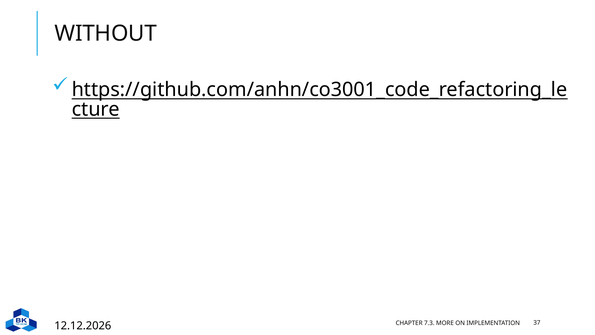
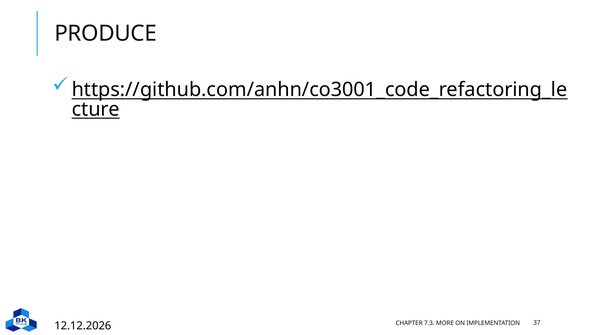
WITHOUT: WITHOUT -> PRODUCE
